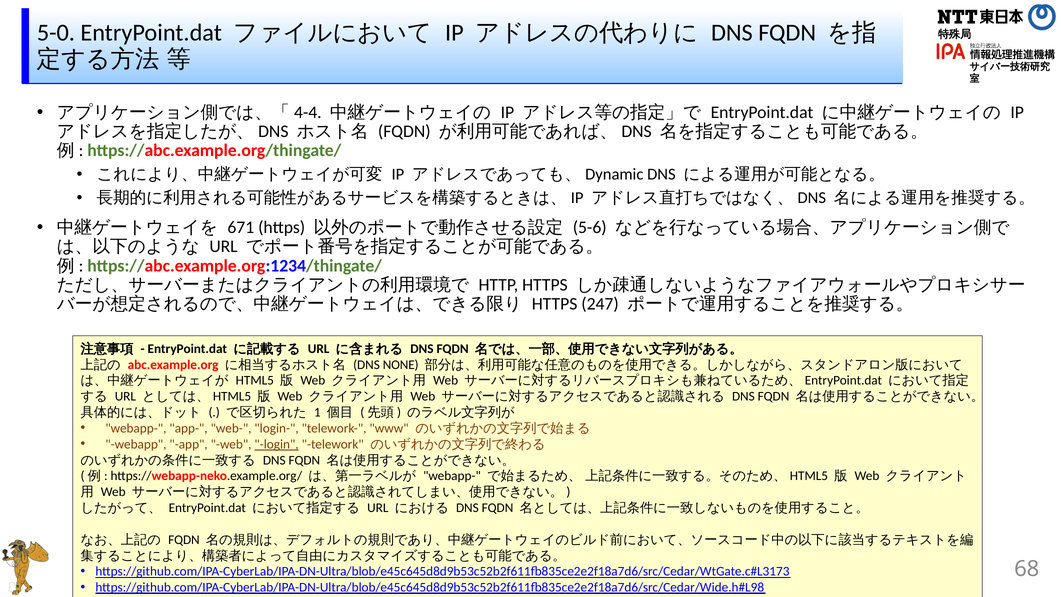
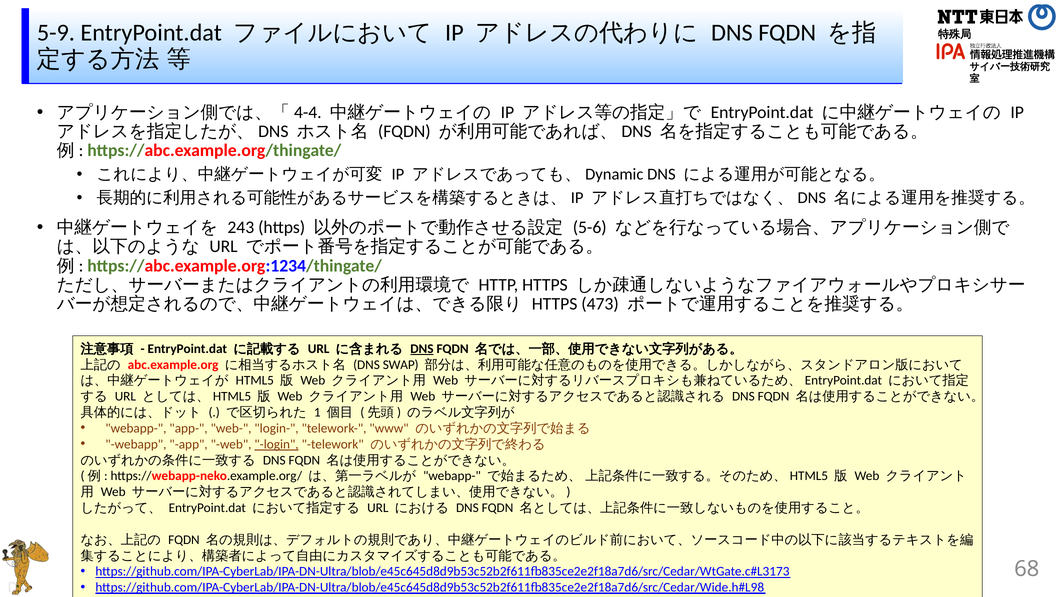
5-0: 5-0 -> 5-9
671: 671 -> 243
247: 247 -> 473
DNS at (422, 349) underline: none -> present
NONE: NONE -> SWAP
